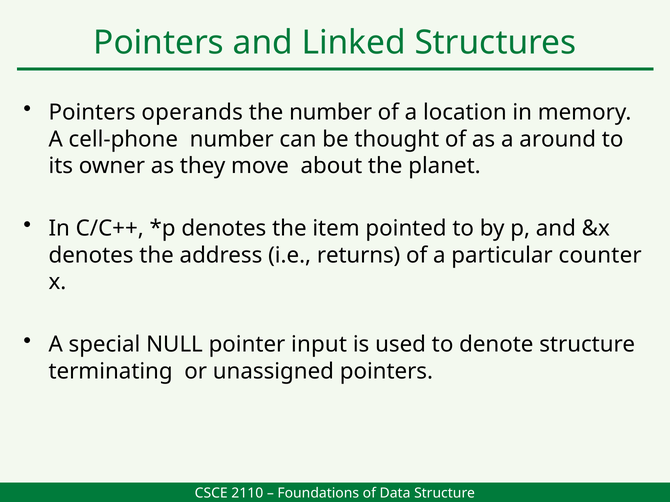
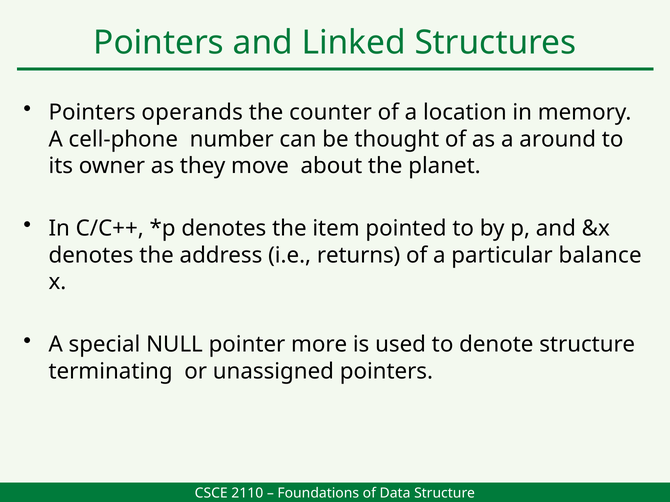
the number: number -> counter
counter: counter -> balance
input: input -> more
